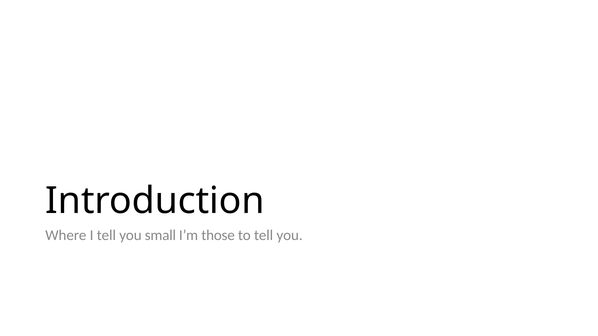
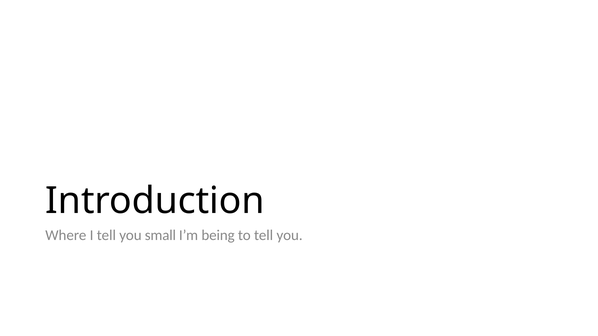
those: those -> being
